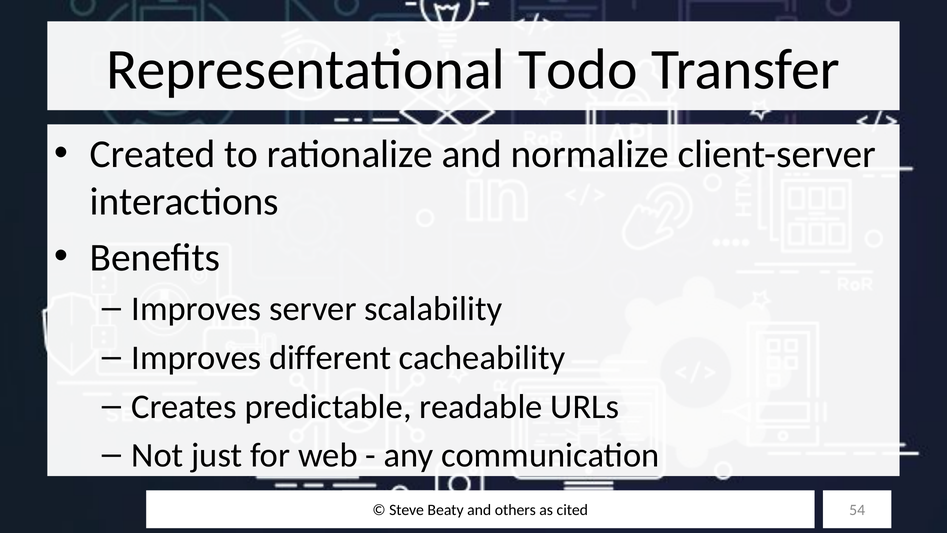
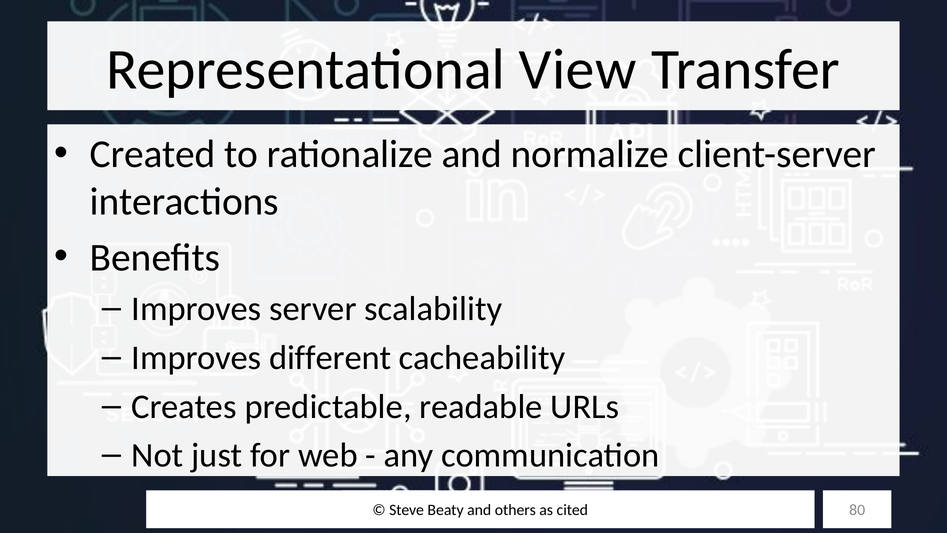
Todo: Todo -> View
54: 54 -> 80
